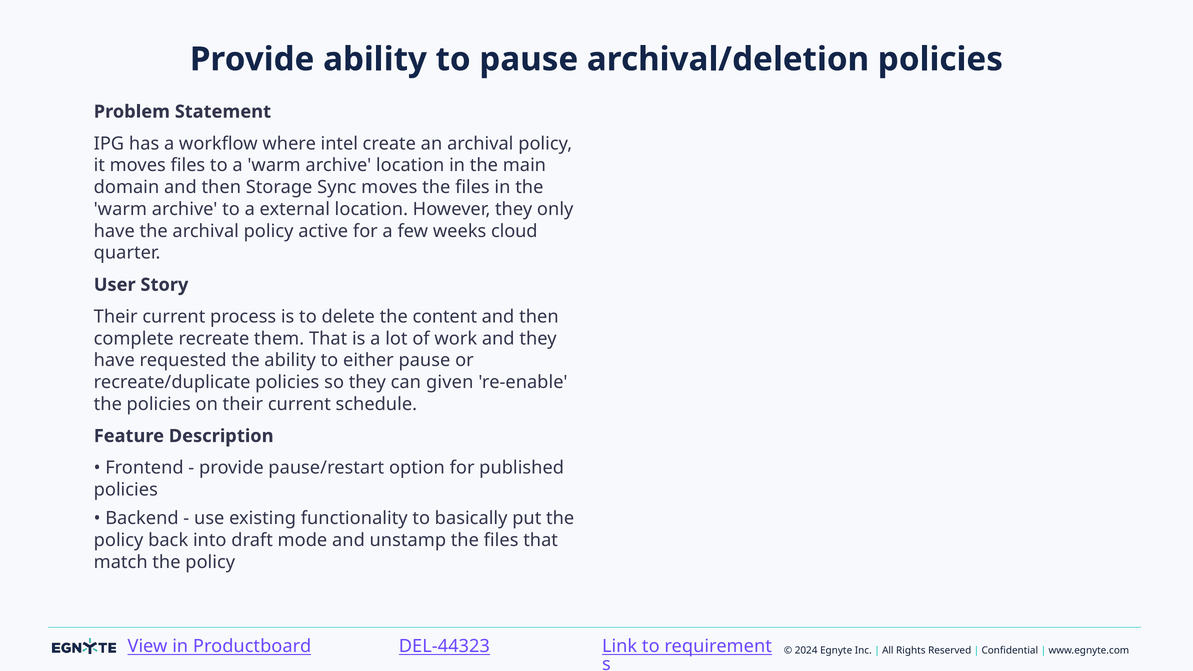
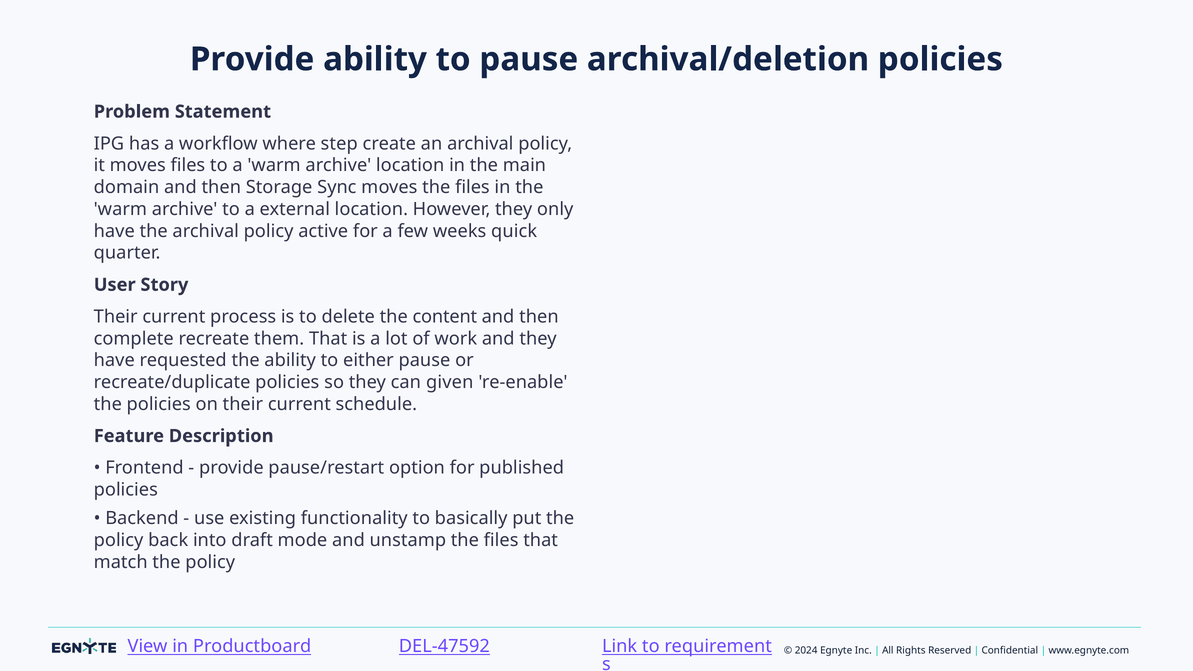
intel: intel -> step
cloud: cloud -> quick
DEL-44323: DEL-44323 -> DEL-47592
